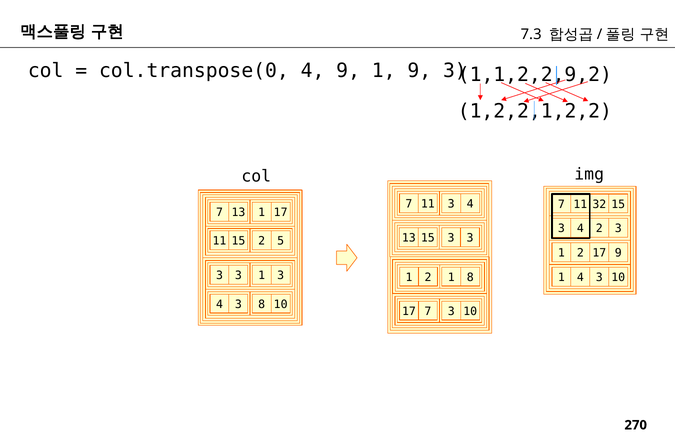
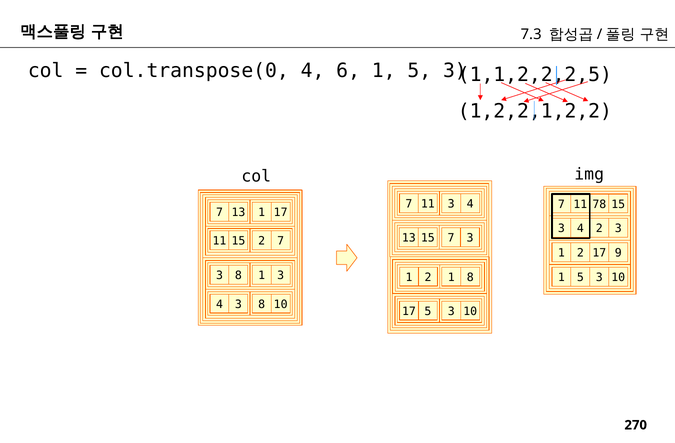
4 9: 9 -> 6
9 at (419, 71): 9 -> 5
1,1,2,2,9,2: 1,1,2,2,9,2 -> 1,1,2,2,2,5
32: 32 -> 78
13 15 3: 3 -> 7
2 5: 5 -> 7
3 at (238, 276): 3 -> 8
4 at (580, 278): 4 -> 5
17 7: 7 -> 5
